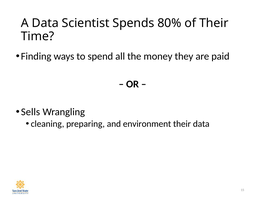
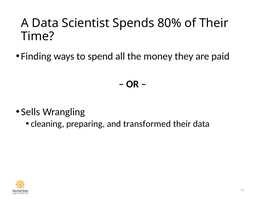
environment: environment -> transformed
